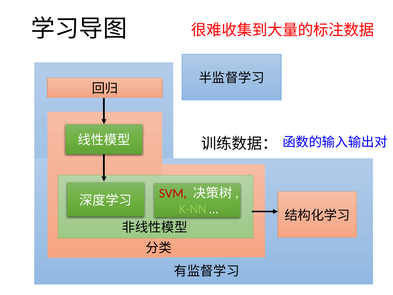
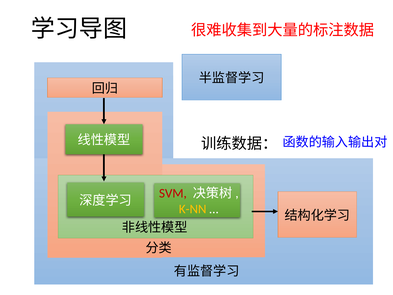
K-NN colour: light green -> yellow
